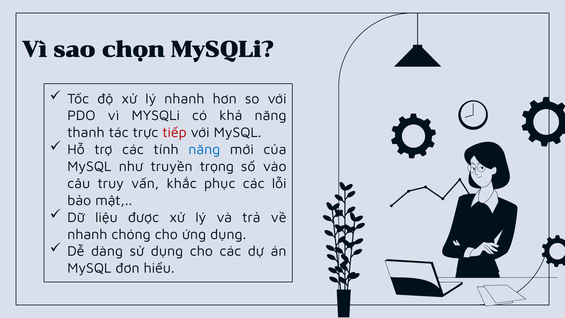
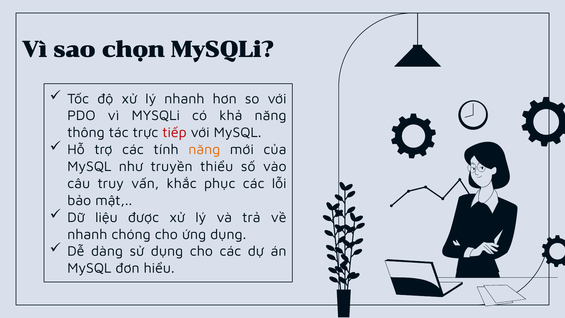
thanh: thanh -> thông
năng at (204, 149) colour: blue -> orange
trọng: trọng -> thiểu
